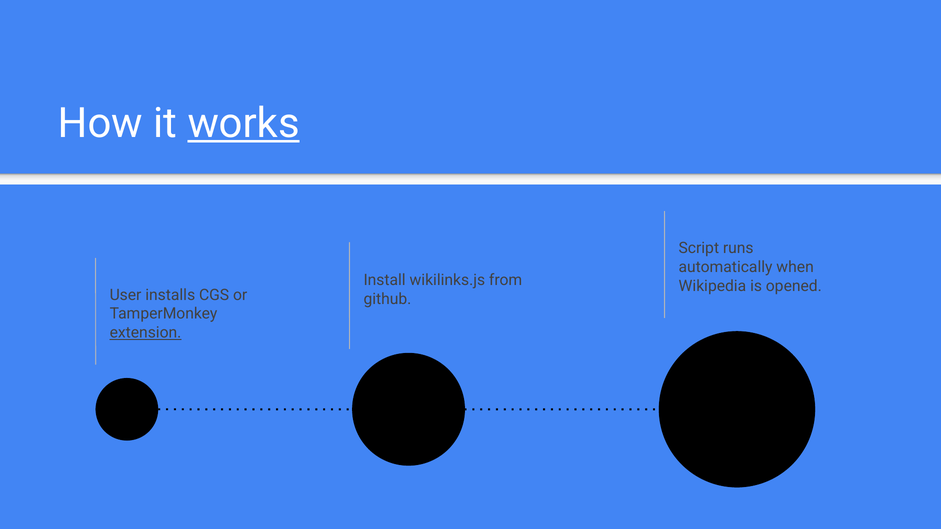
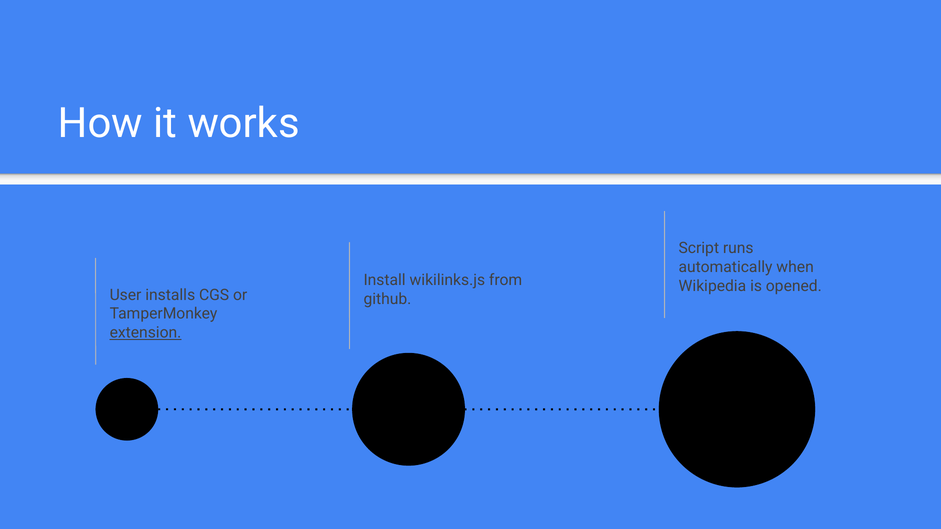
works underline: present -> none
